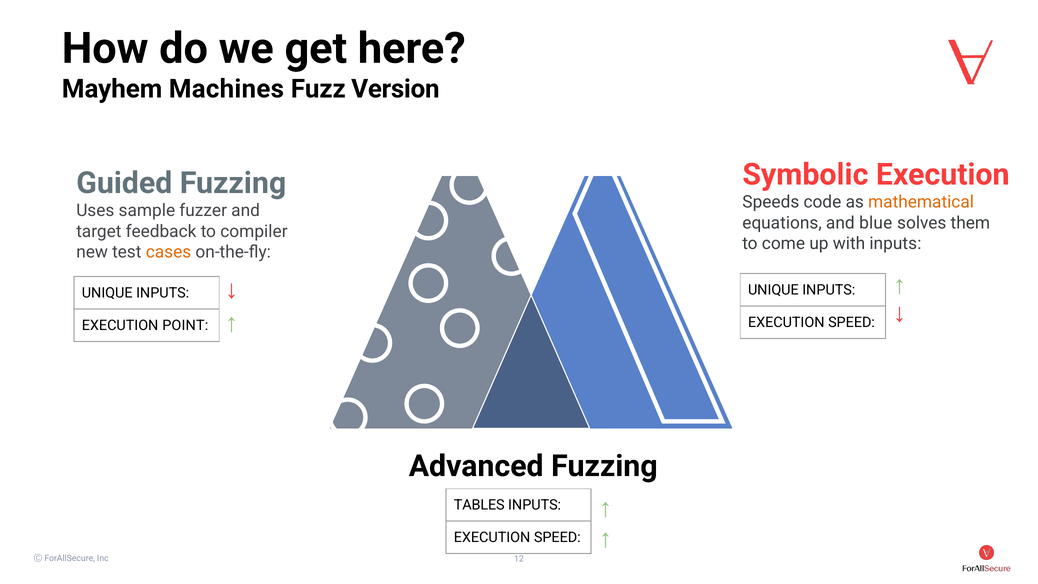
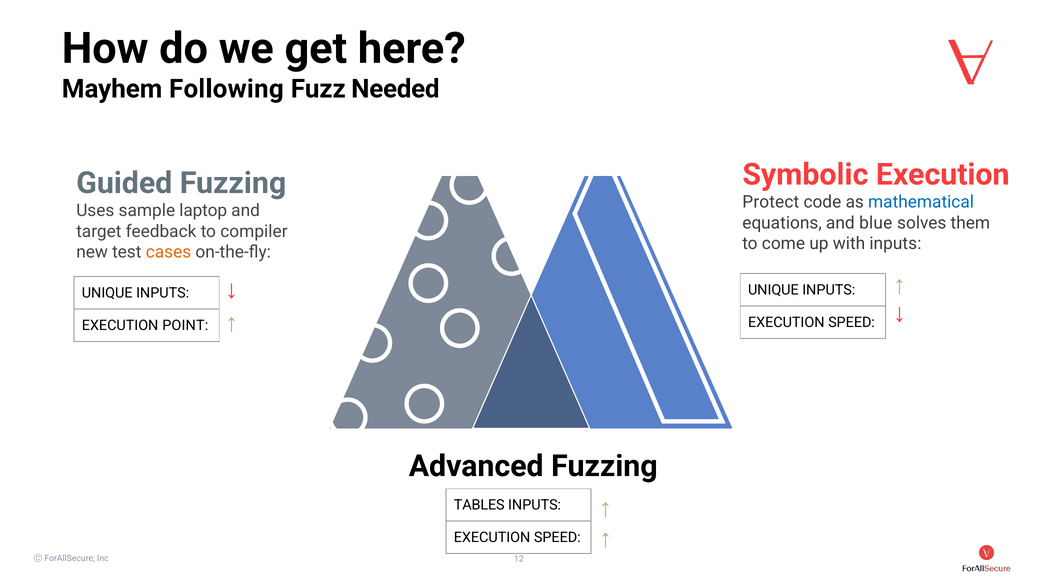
Machines: Machines -> Following
Version: Version -> Needed
Speeds: Speeds -> Protect
mathematical colour: orange -> blue
fuzzer: fuzzer -> laptop
